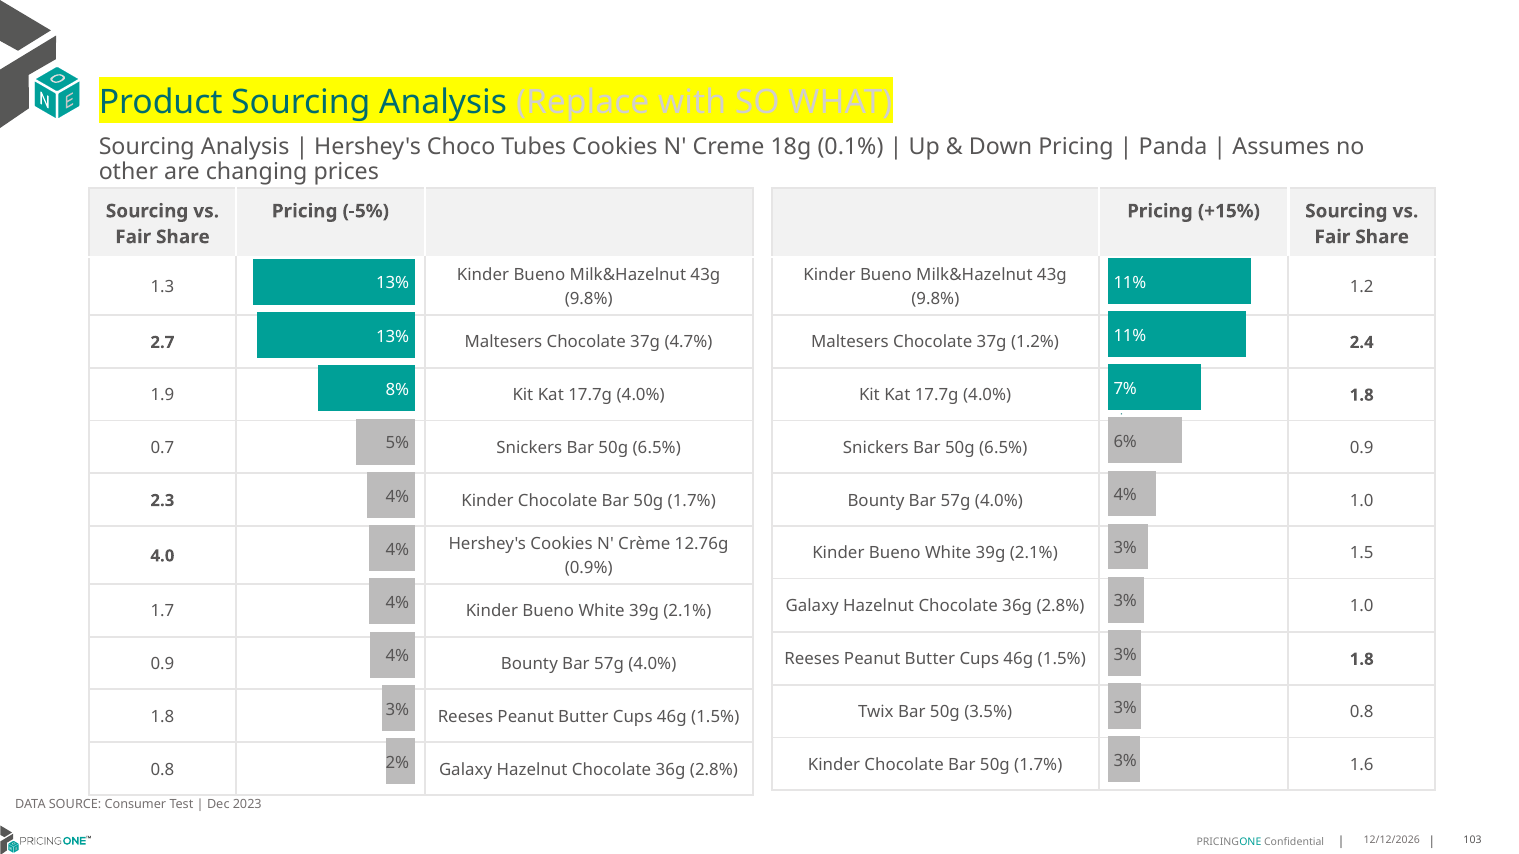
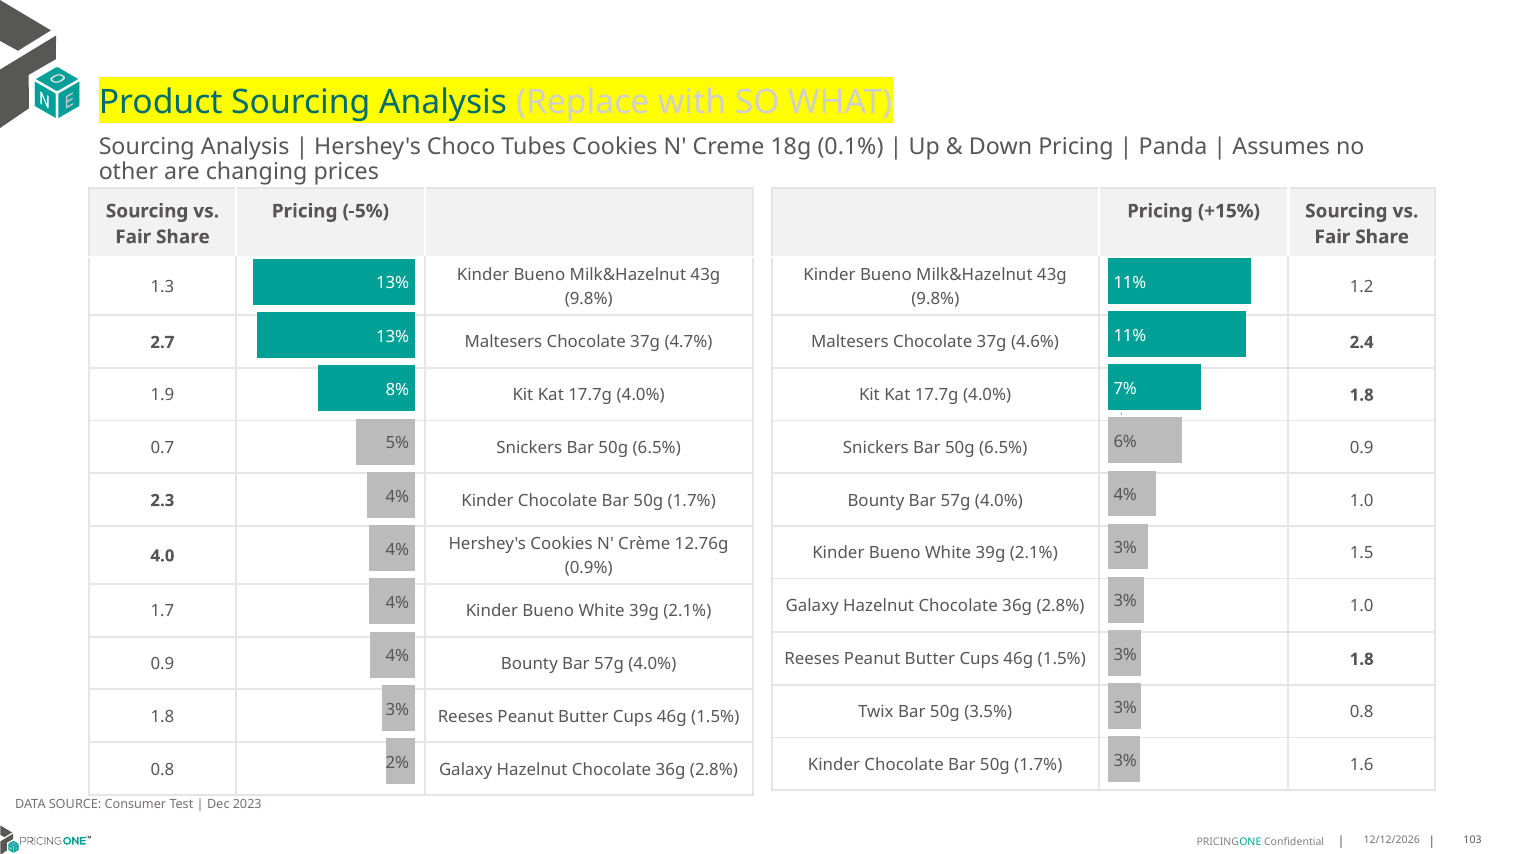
1.2%: 1.2% -> 4.6%
